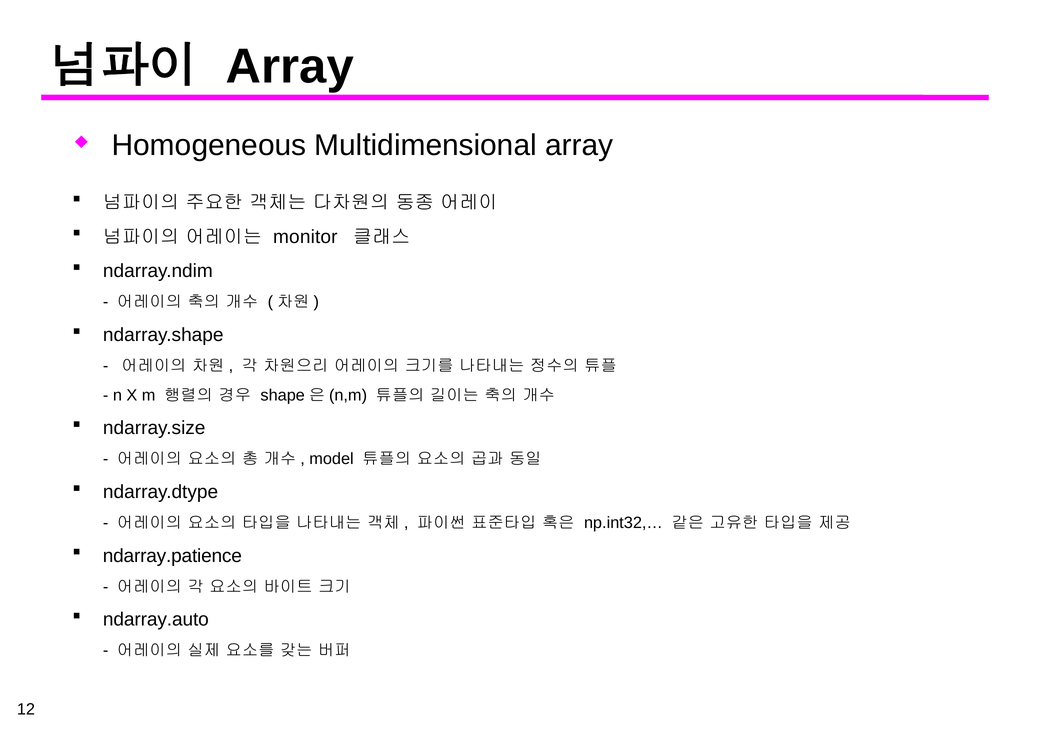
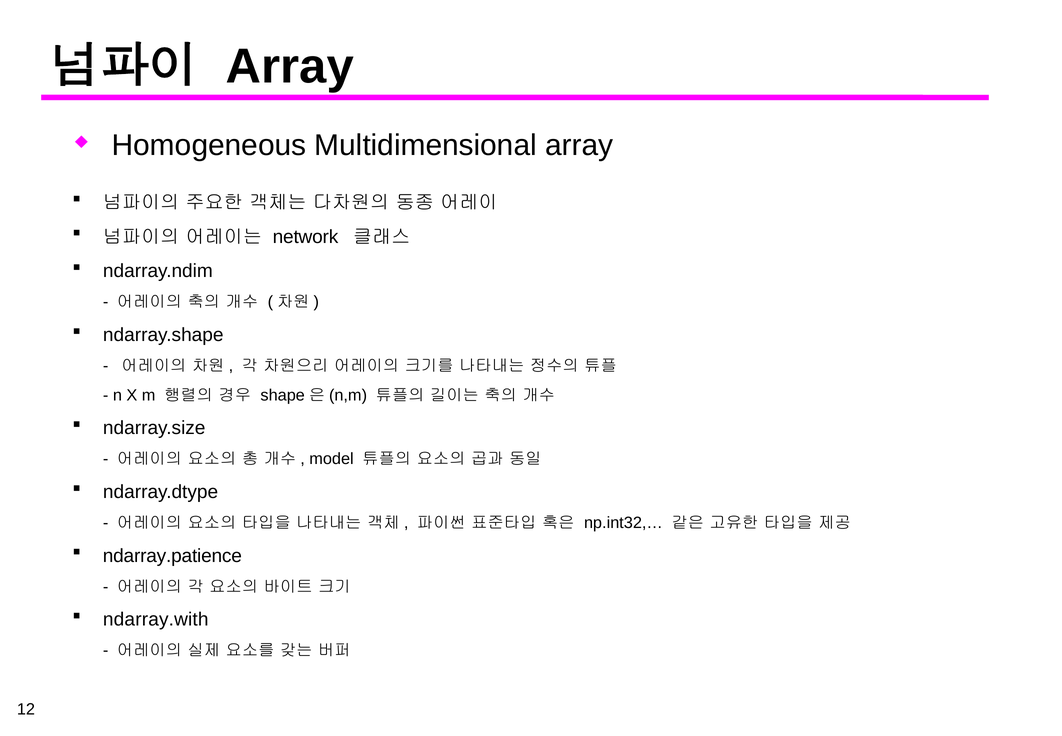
monitor: monitor -> network
ndarray.auto: ndarray.auto -> ndarray.with
